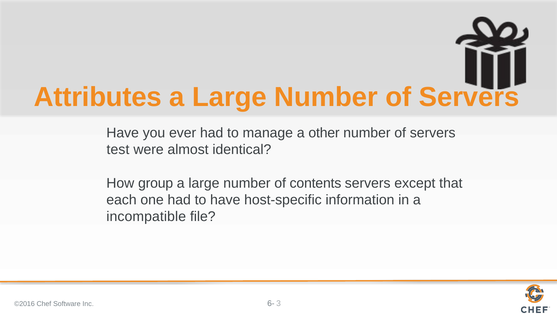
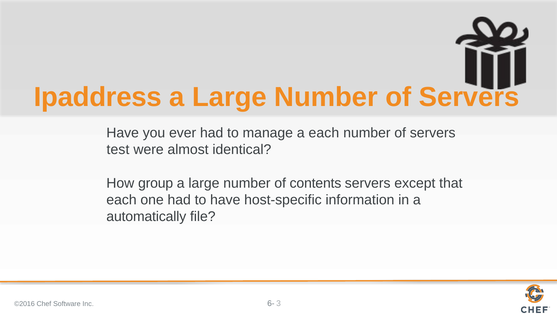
Attributes: Attributes -> Ipaddress
a other: other -> each
incompatible: incompatible -> automatically
